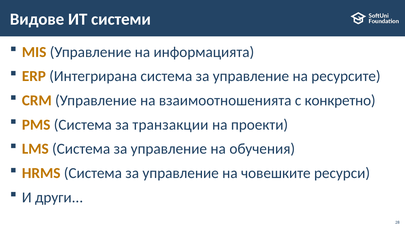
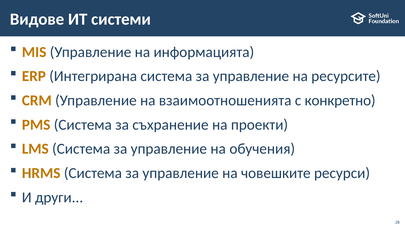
транзакции: транзакции -> съхранение
